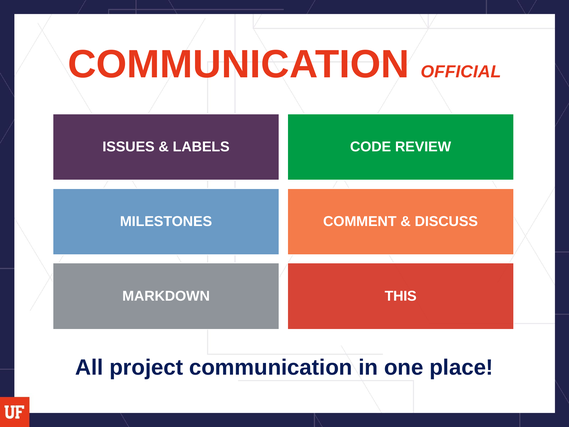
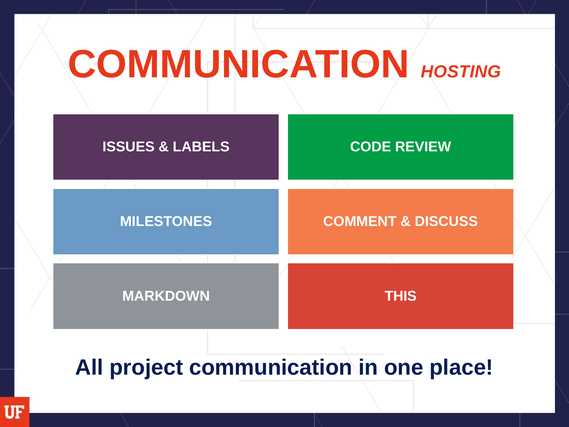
OFFICIAL: OFFICIAL -> HOSTING
